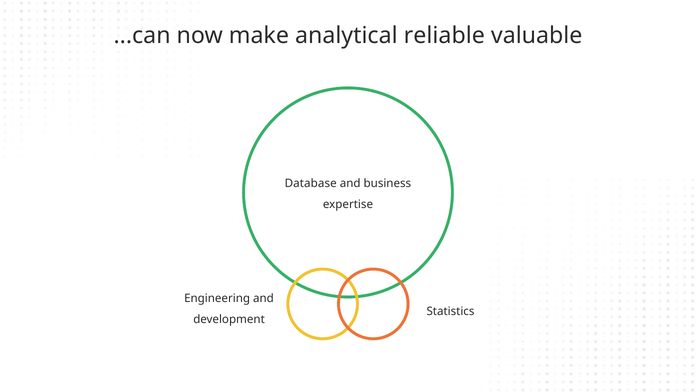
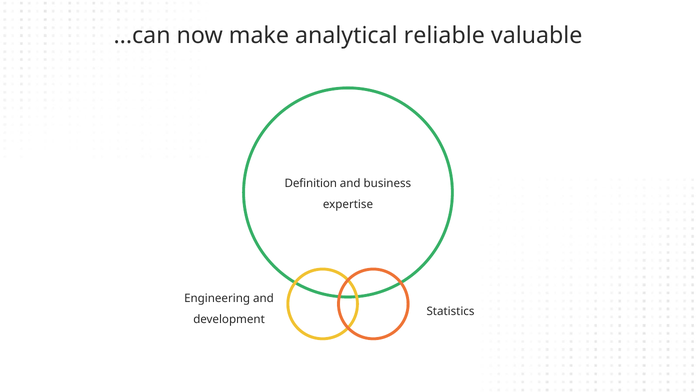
Database: Database -> Definition
